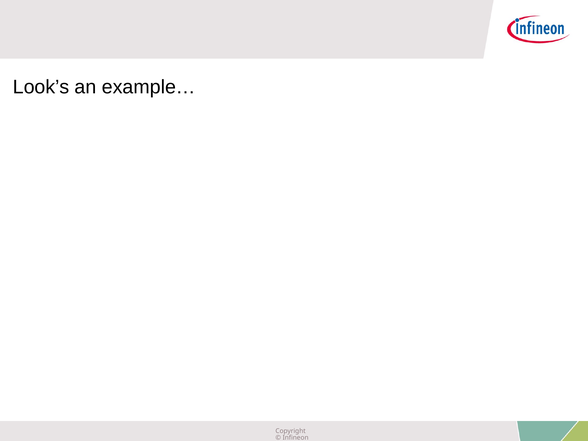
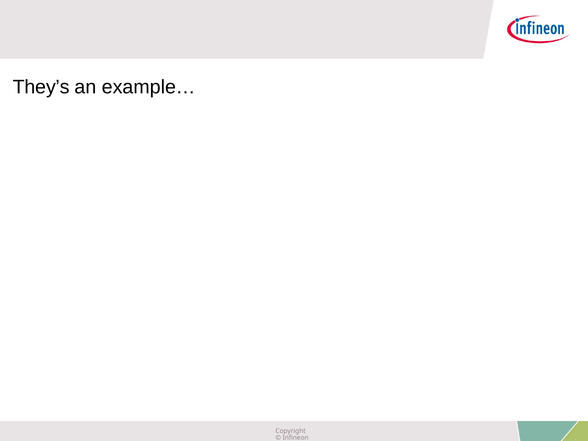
Look’s: Look’s -> They’s
